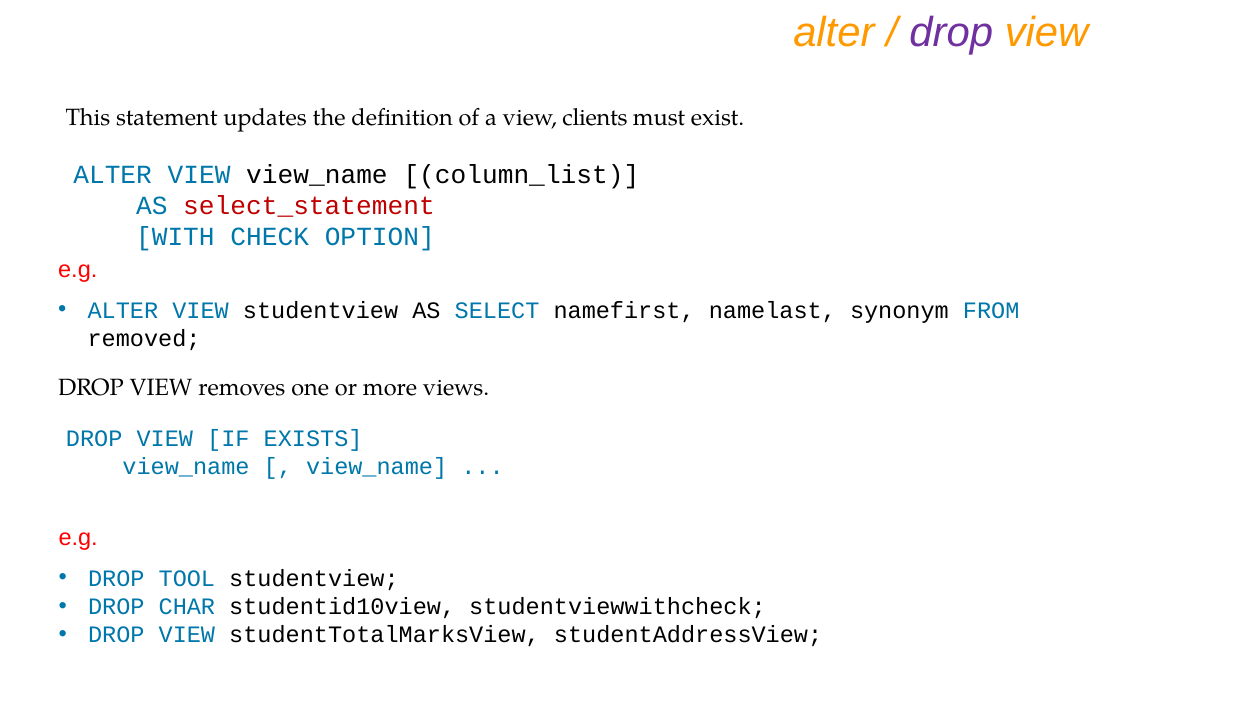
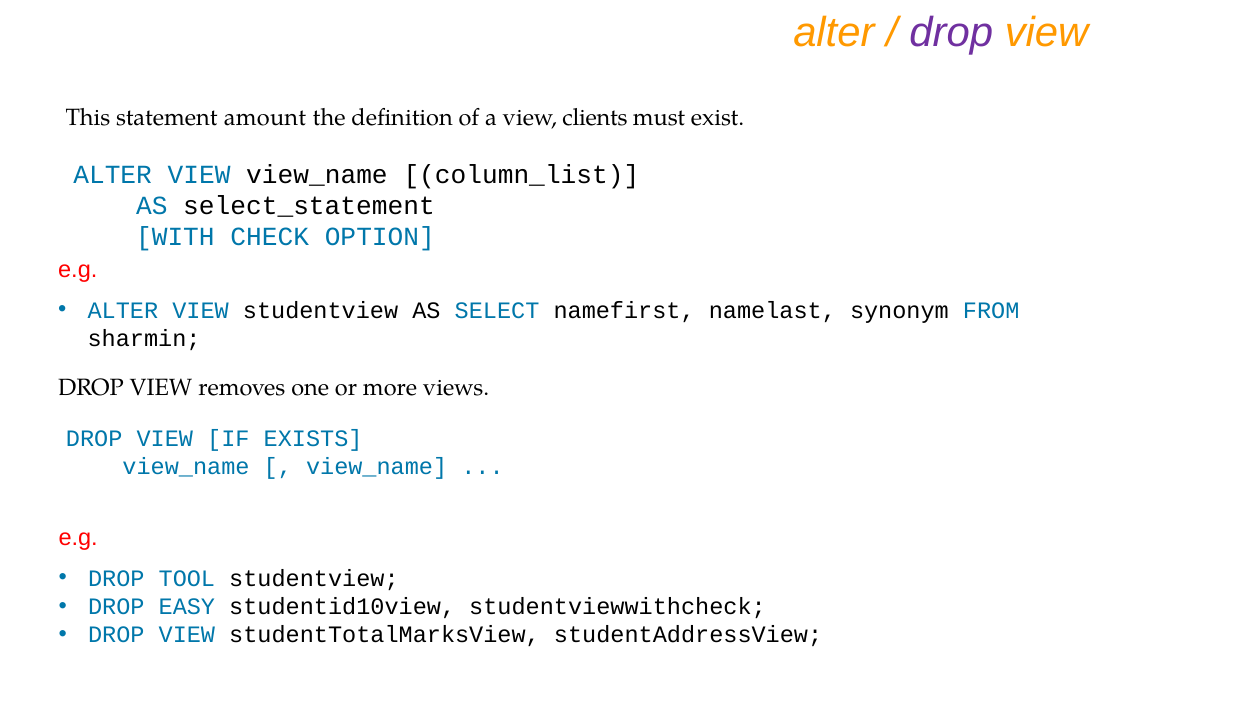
updates: updates -> amount
select_statement colour: red -> black
removed: removed -> sharmin
CHAR: CHAR -> EASY
